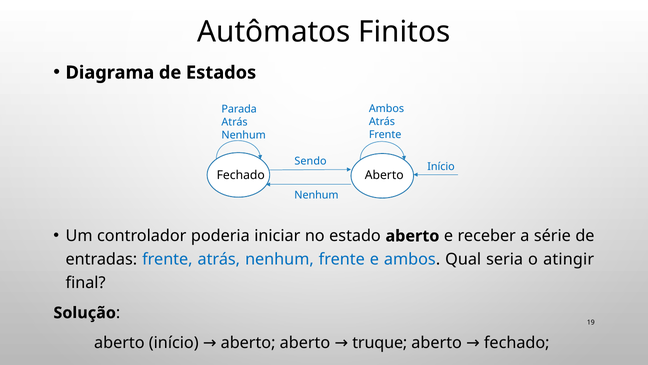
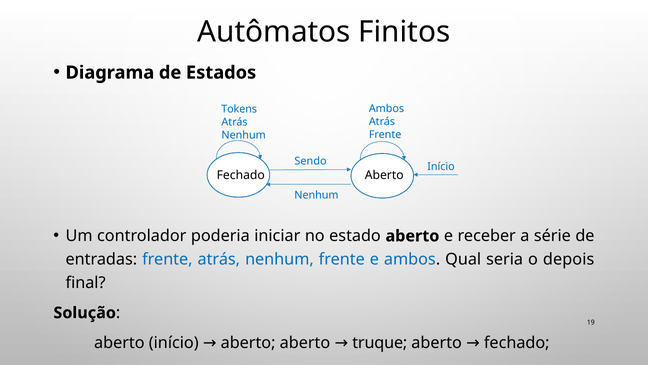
Parada: Parada -> Tokens
atingir: atingir -> depois
